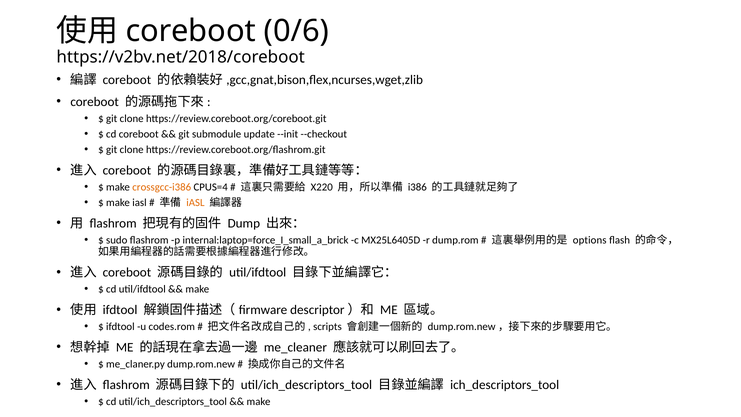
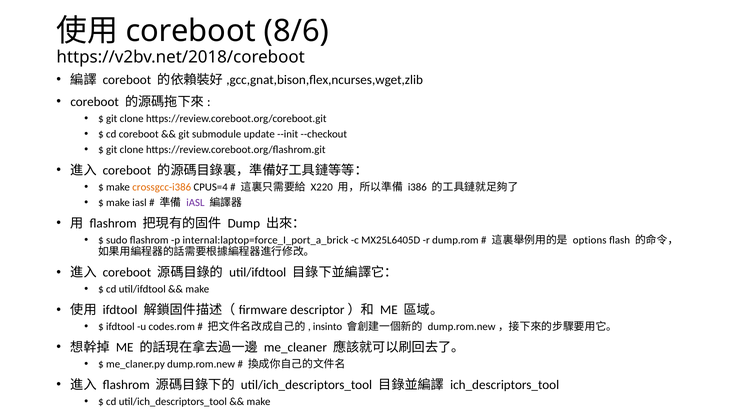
0/6: 0/6 -> 8/6
iASL at (195, 202) colour: orange -> purple
internal:laptop=force_I_small_a_brick: internal:laptop=force_I_small_a_brick -> internal:laptop=force_I_port_a_brick
scripts: scripts -> insinto
